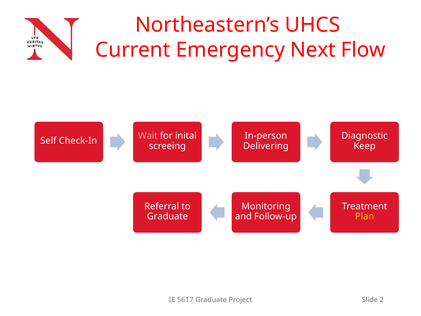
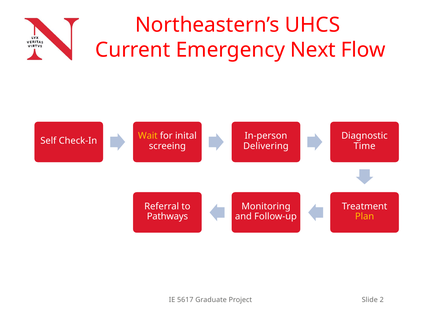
Wait colour: pink -> yellow
Keep: Keep -> Time
Graduate at (167, 216): Graduate -> Pathways
